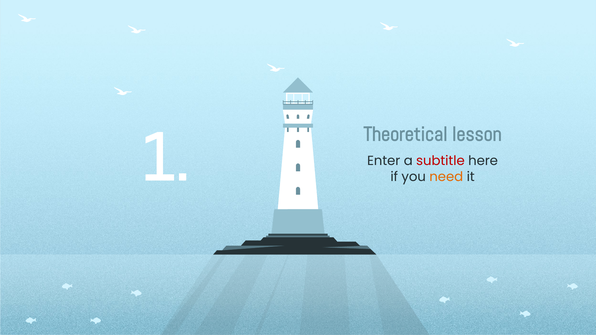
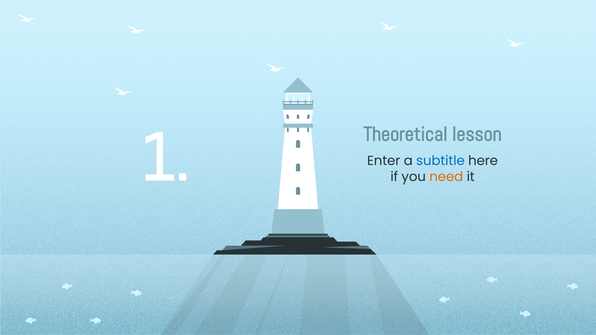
subtitle colour: red -> blue
